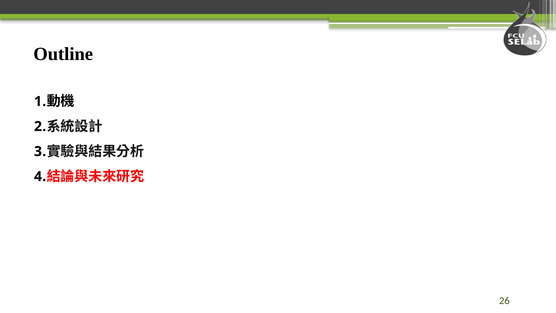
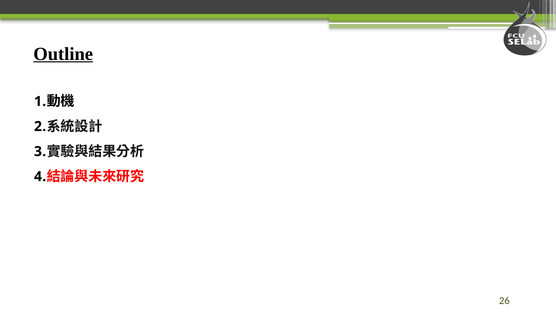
Outline underline: none -> present
